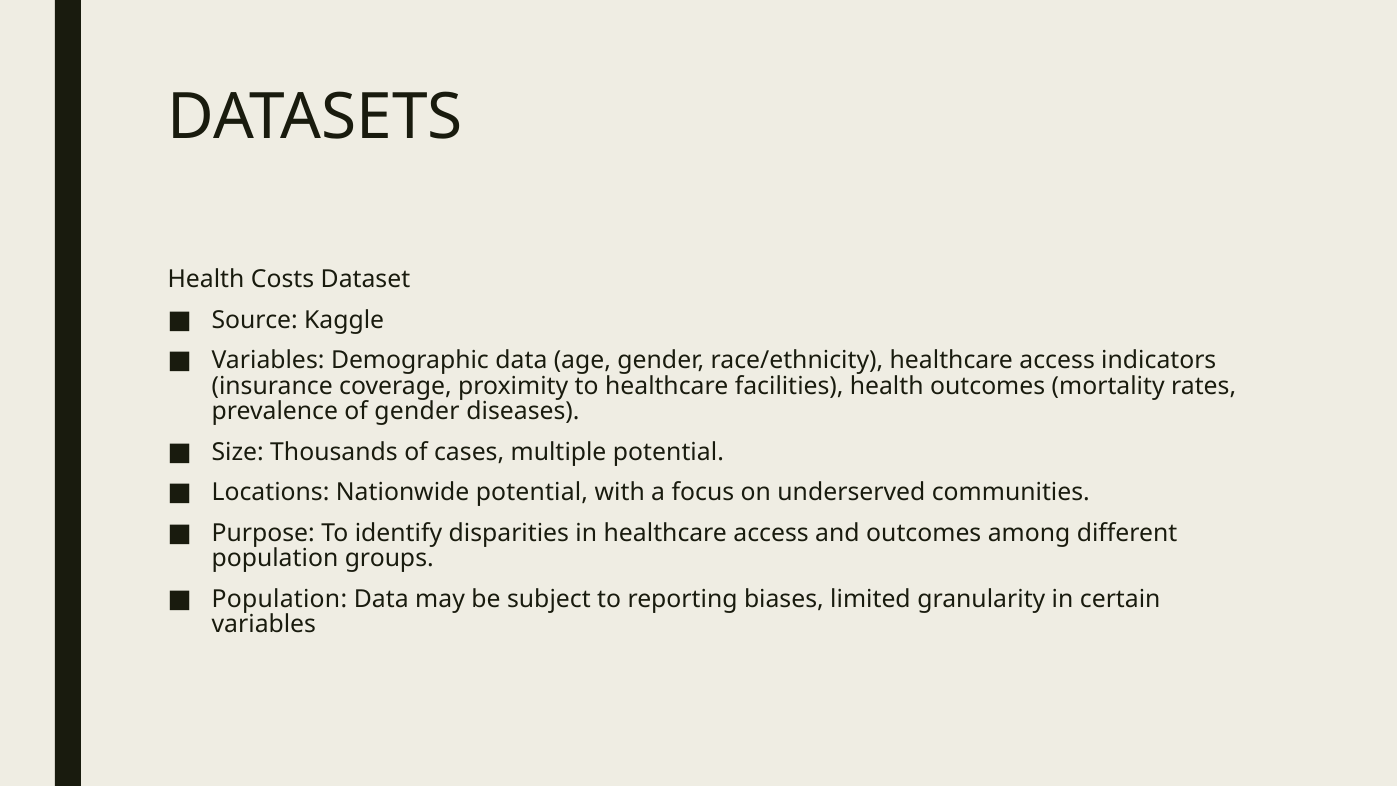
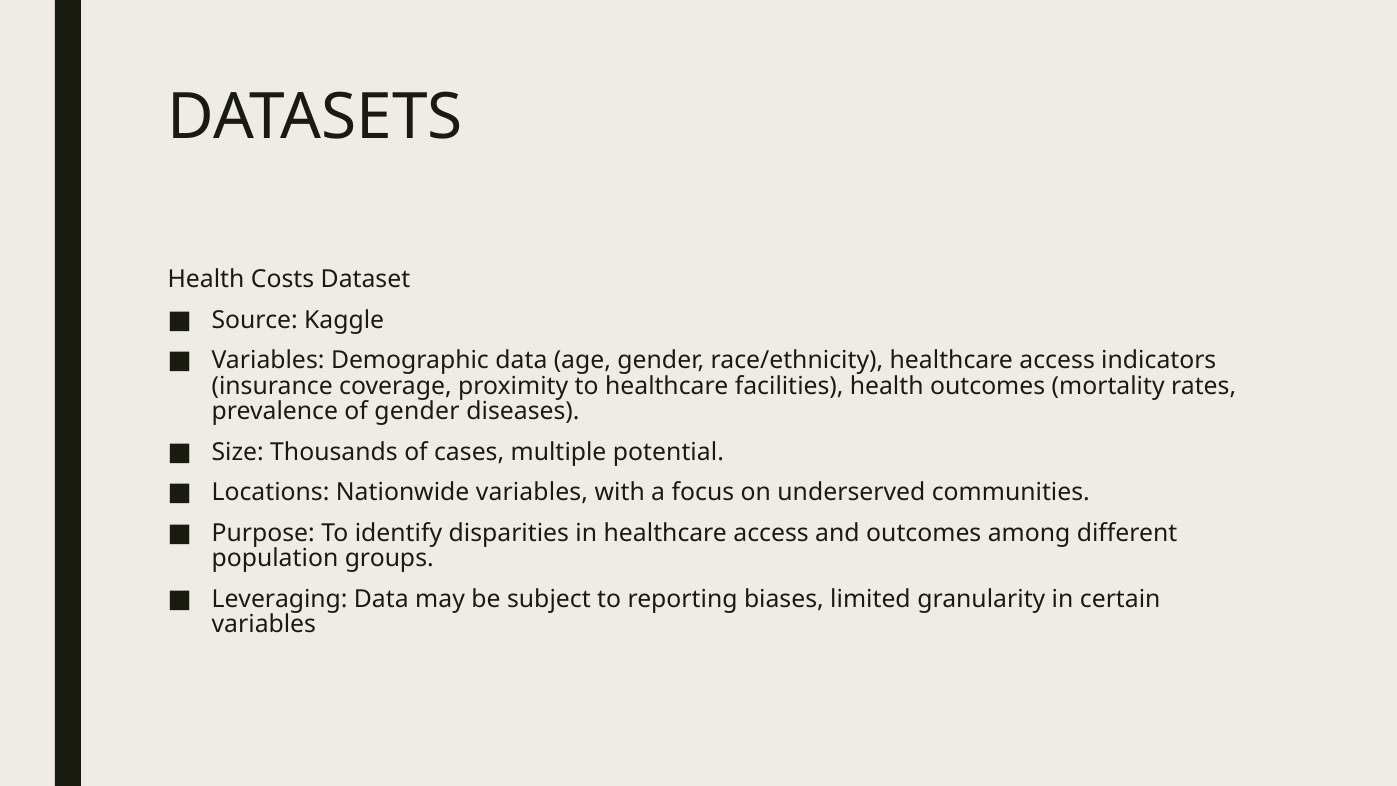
Nationwide potential: potential -> variables
Population at (279, 599): Population -> Leveraging
